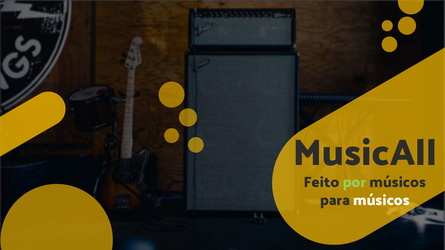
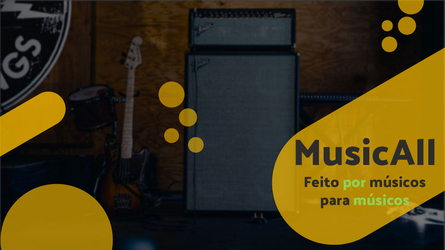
músicos at (381, 200) colour: white -> light green
